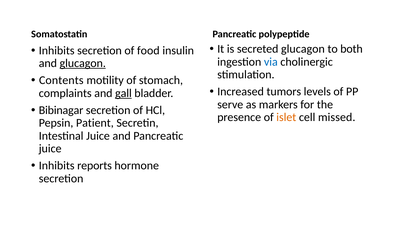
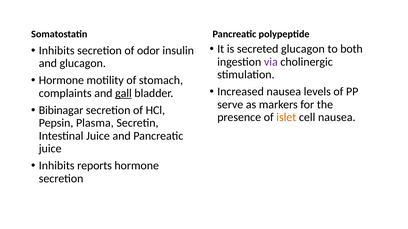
food: food -> odor
via colour: blue -> purple
glucagon at (83, 63) underline: present -> none
Contents at (61, 81): Contents -> Hormone
Increased tumors: tumors -> nausea
cell missed: missed -> nausea
Patient: Patient -> Plasma
